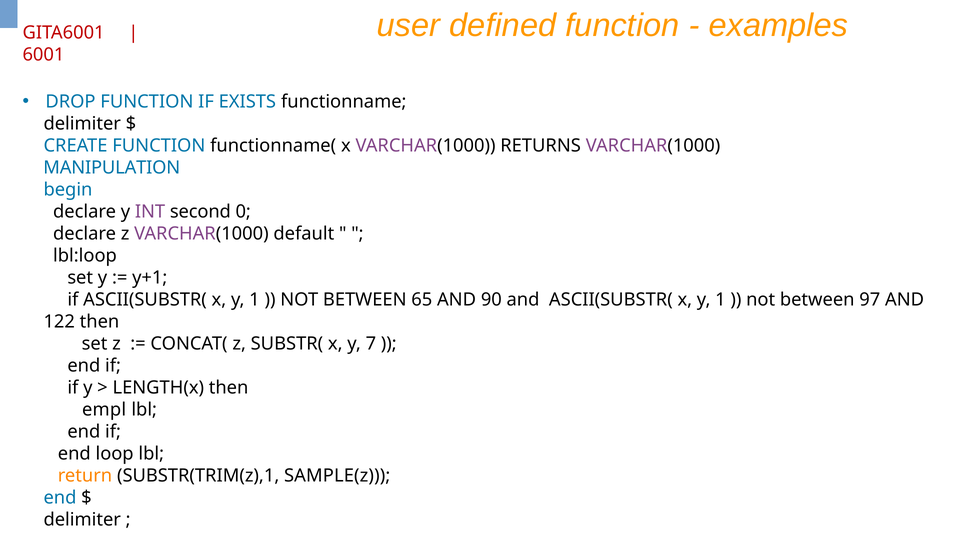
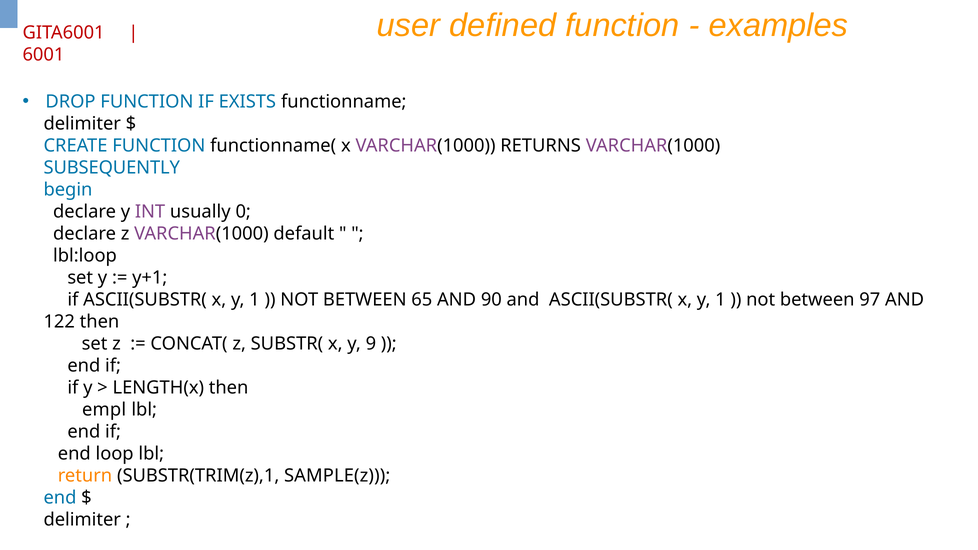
MANIPULATION: MANIPULATION -> SUBSEQUENTLY
second: second -> usually
7: 7 -> 9
